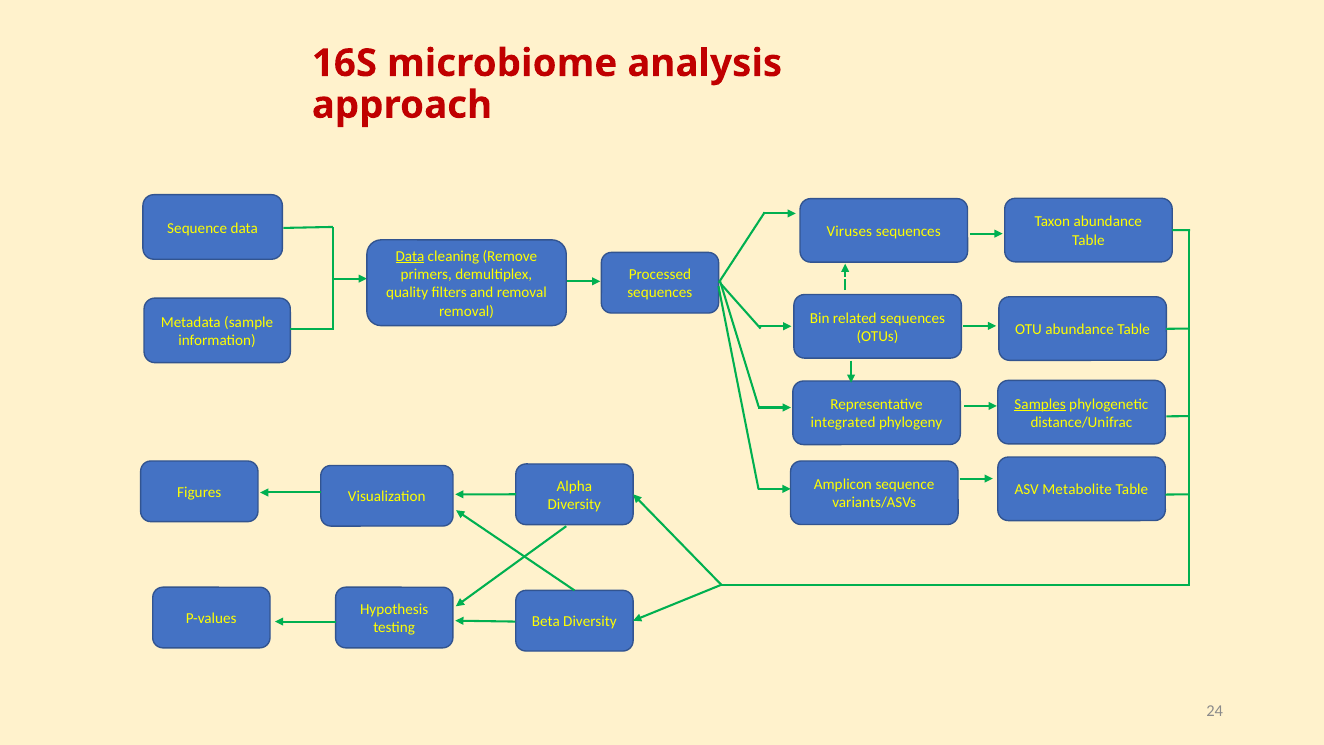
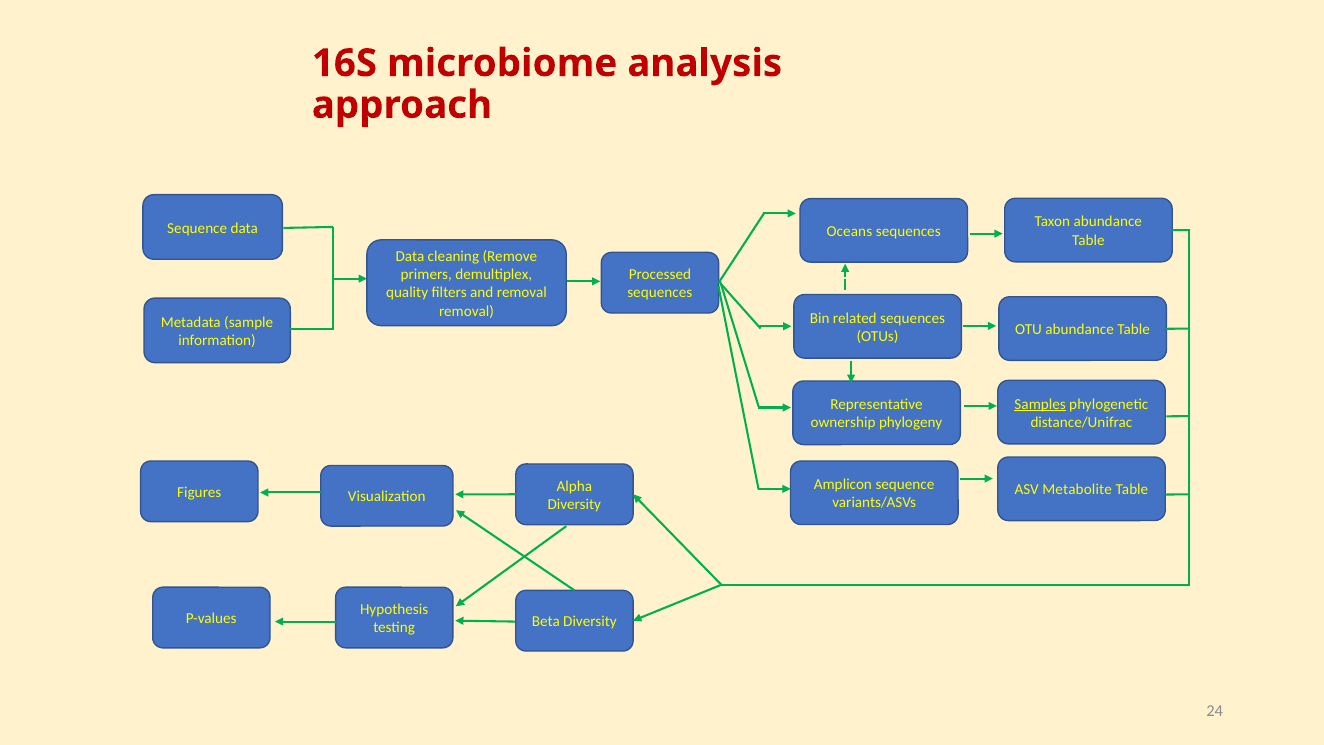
Viruses: Viruses -> Oceans
Data at (410, 256) underline: present -> none
integrated: integrated -> ownership
